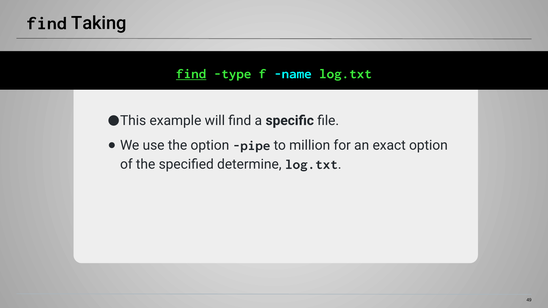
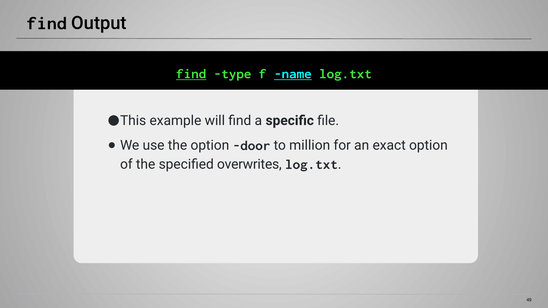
Taking: Taking -> Output
name underline: none -> present
pipe: pipe -> door
determine: determine -> overwrites
